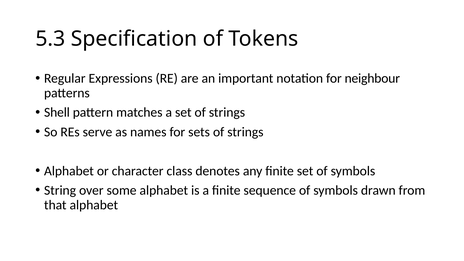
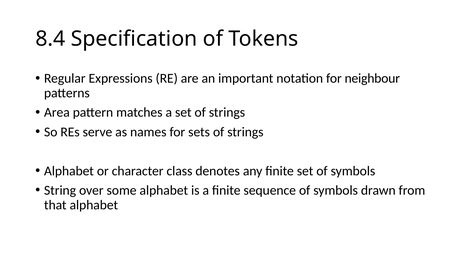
5.3: 5.3 -> 8.4
Shell: Shell -> Area
